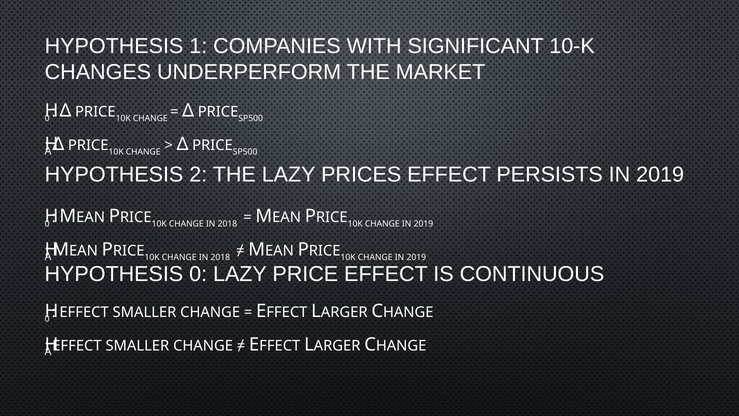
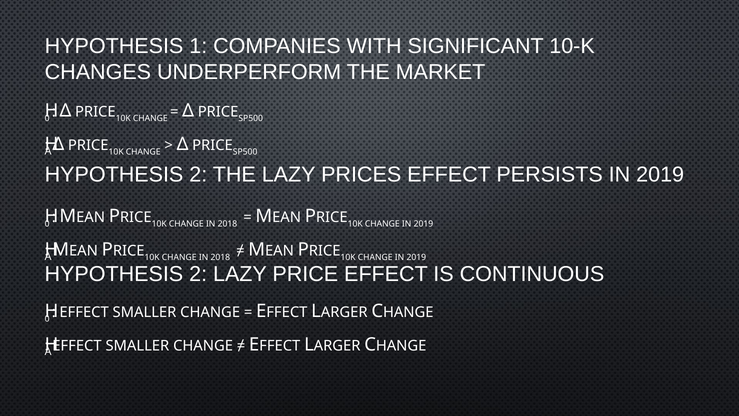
0 at (198, 274): 0 -> 2
